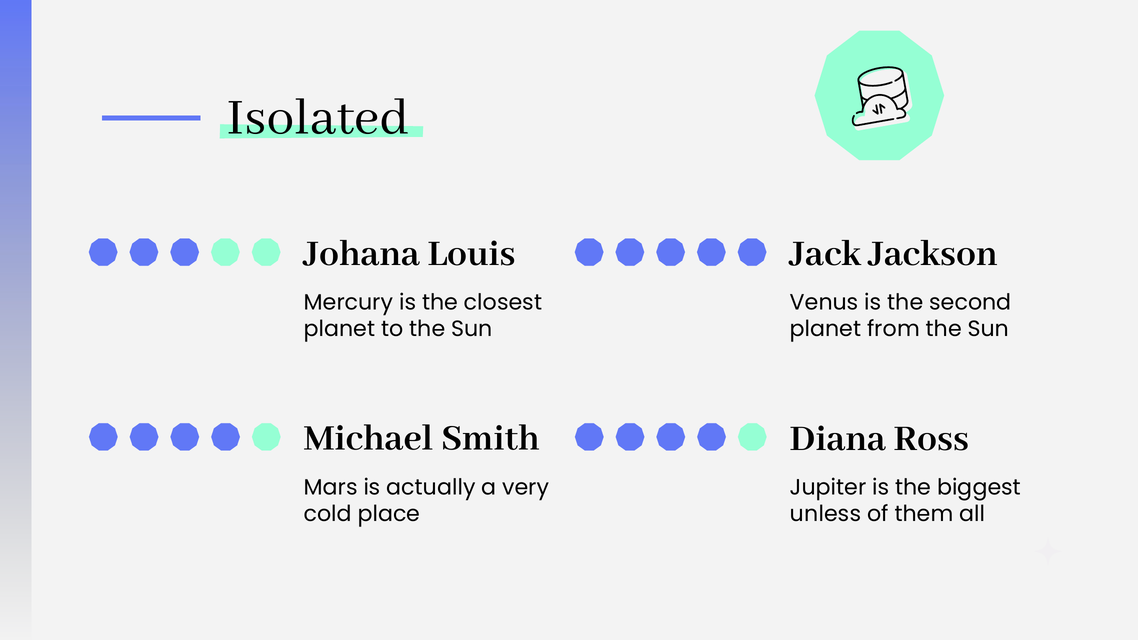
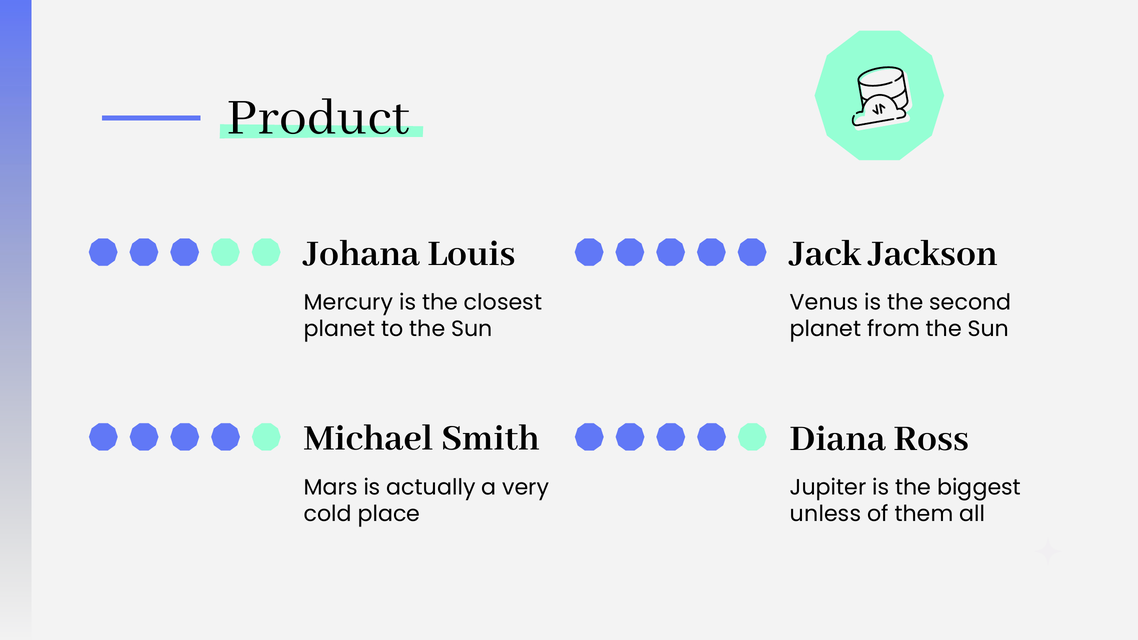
Isolated: Isolated -> Product
